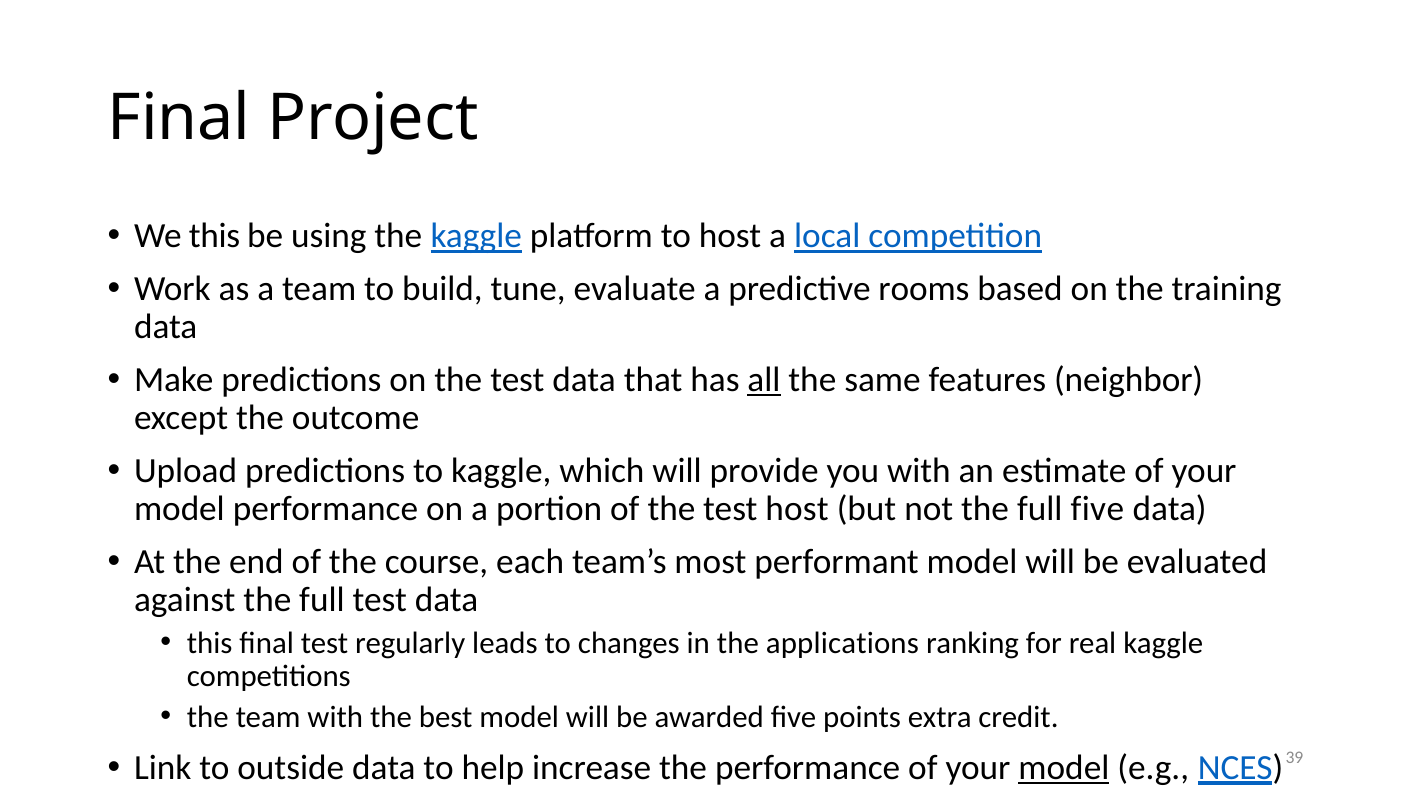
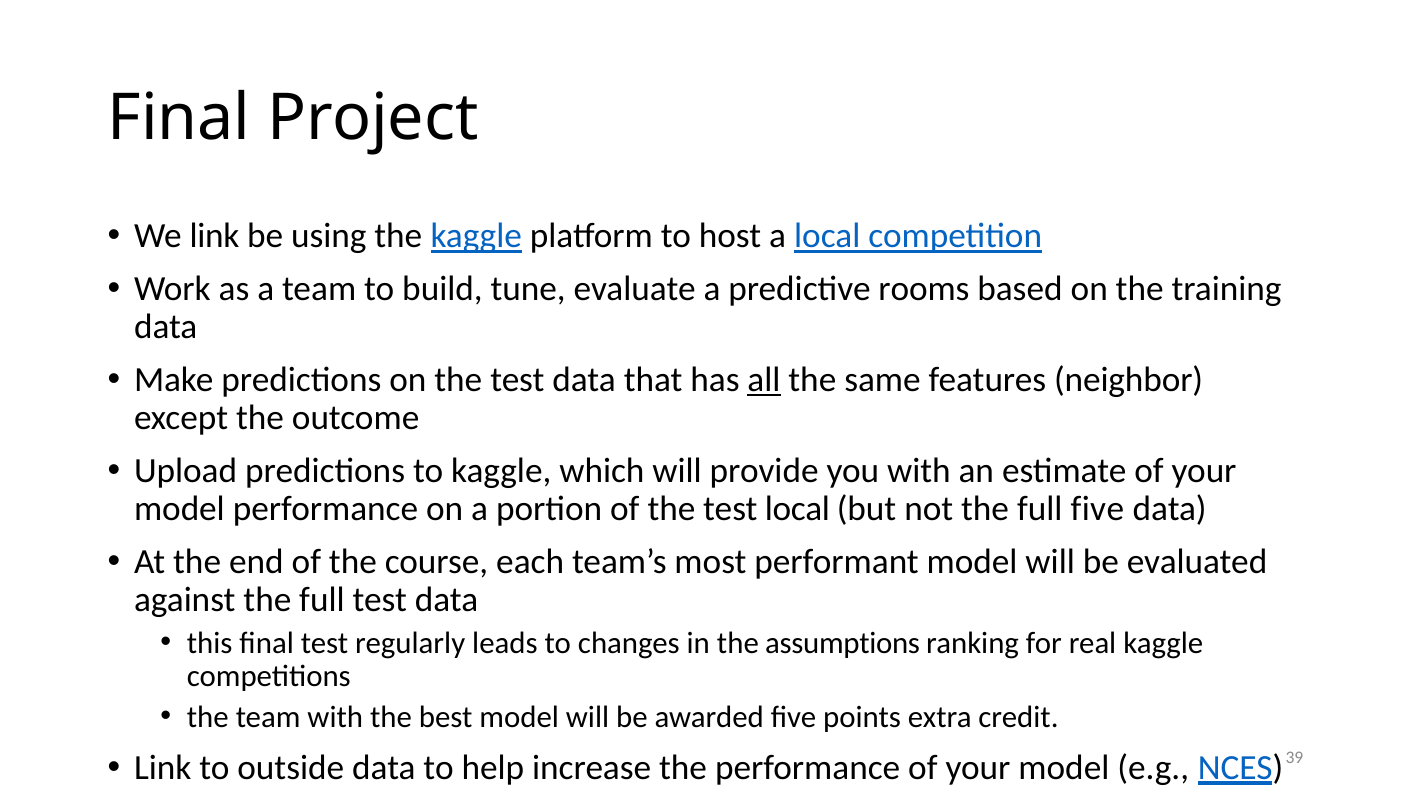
We this: this -> link
test host: host -> local
applications: applications -> assumptions
model at (1064, 767) underline: present -> none
